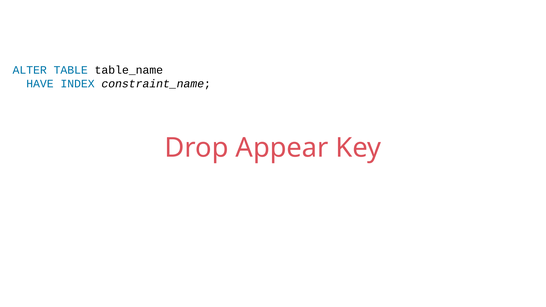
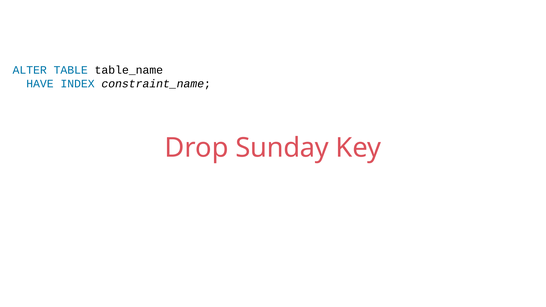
Appear: Appear -> Sunday
